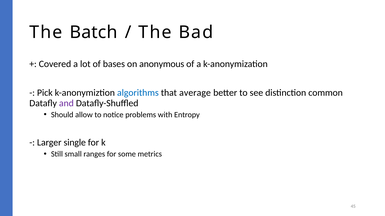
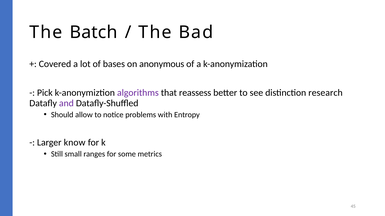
algorithms colour: blue -> purple
average: average -> reassess
common: common -> research
single: single -> know
